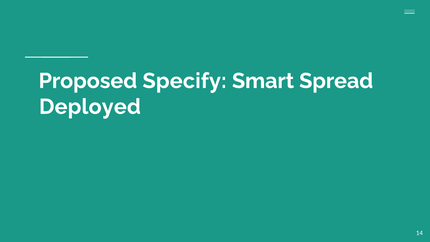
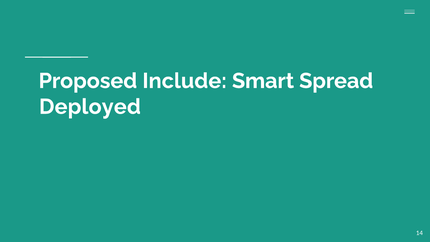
Specify: Specify -> Include
